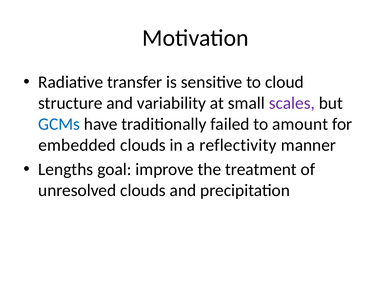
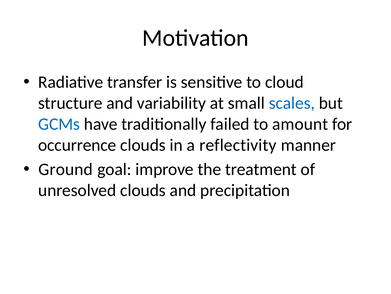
scales colour: purple -> blue
embedded: embedded -> occurrence
Lengths: Lengths -> Ground
